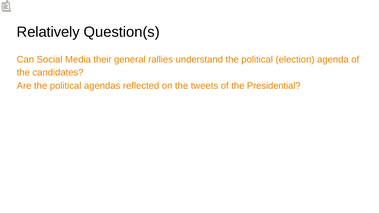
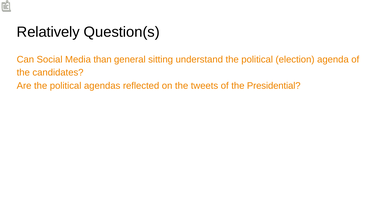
their: their -> than
rallies: rallies -> sitting
